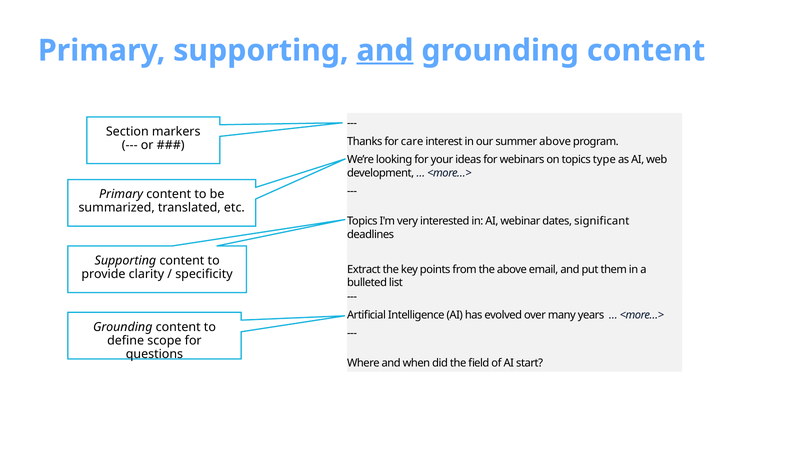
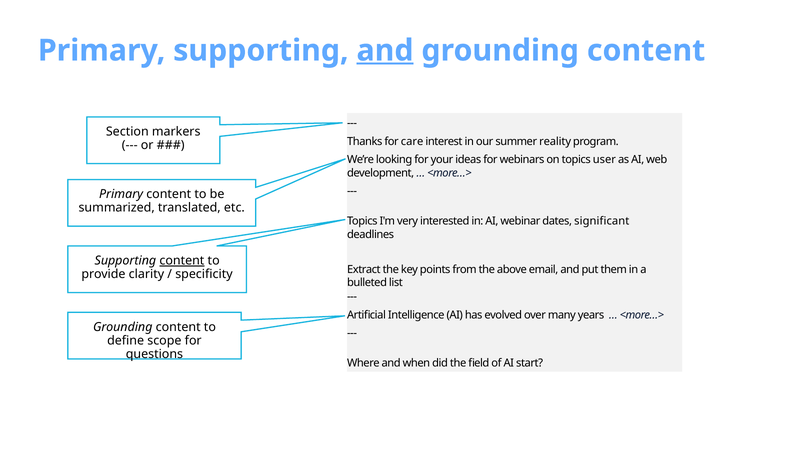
summer above: above -> reality
type: type -> user
content at (182, 261) underline: none -> present
